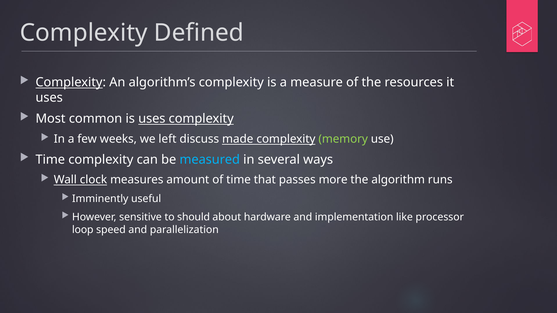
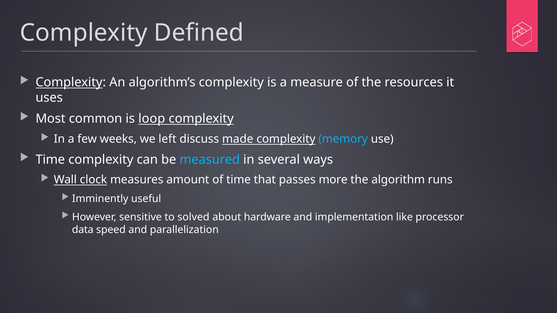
is uses: uses -> loop
memory colour: light green -> light blue
should: should -> solved
loop: loop -> data
